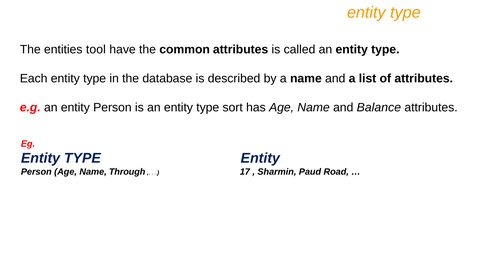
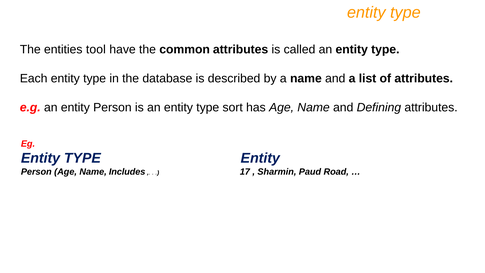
Balance: Balance -> Defining
Through: Through -> Includes
